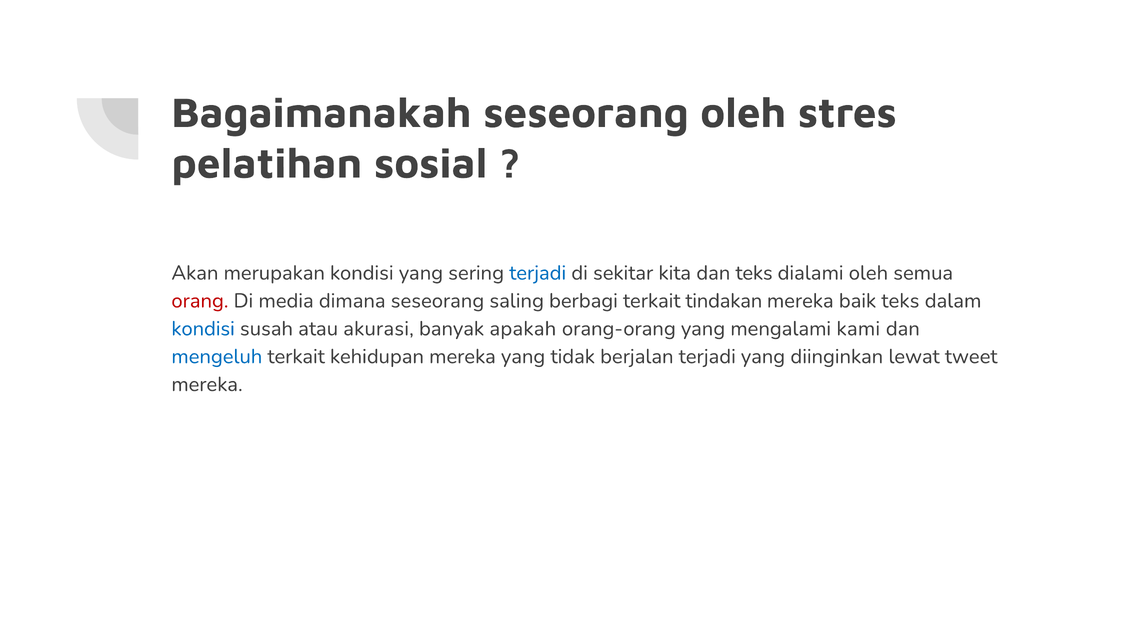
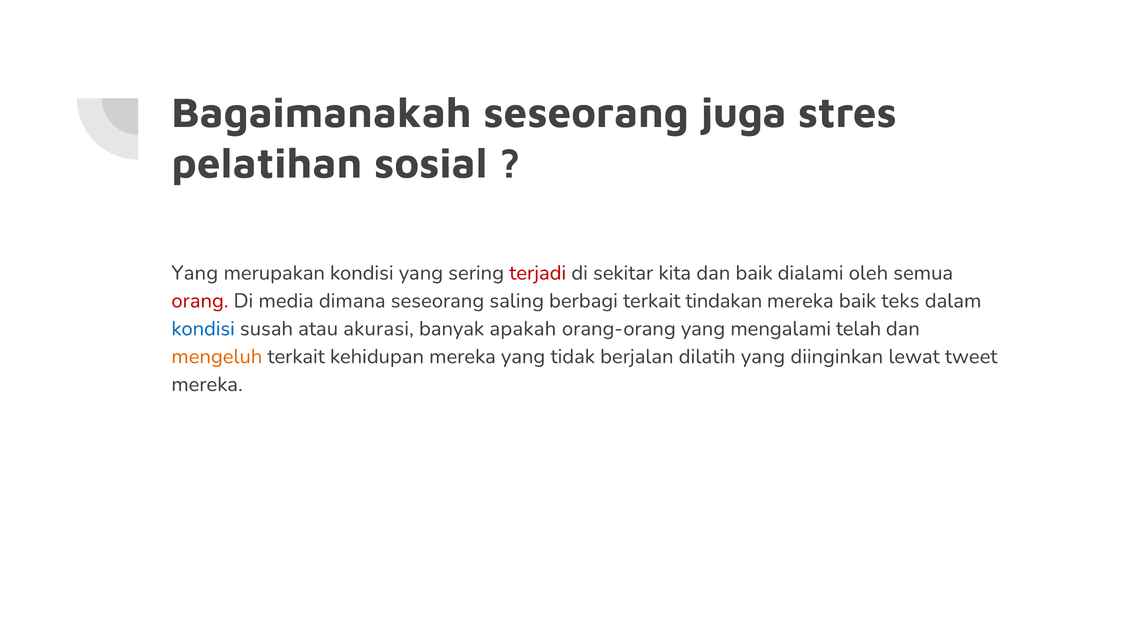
seseorang oleh: oleh -> juga
Akan at (195, 273): Akan -> Yang
terjadi at (538, 273) colour: blue -> red
dan teks: teks -> baik
kami: kami -> telah
mengeluh colour: blue -> orange
berjalan terjadi: terjadi -> dilatih
